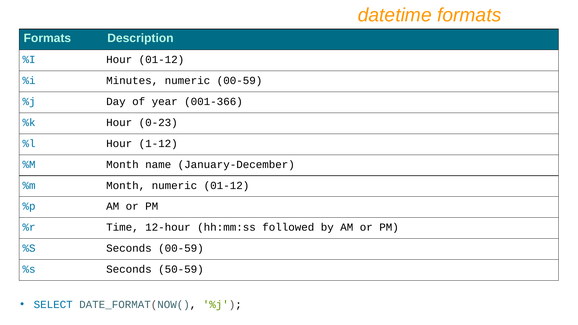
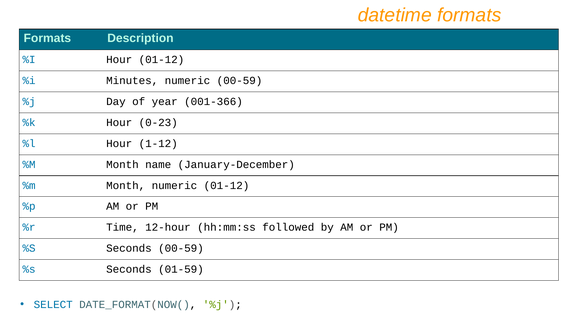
50-59: 50-59 -> 01-59
